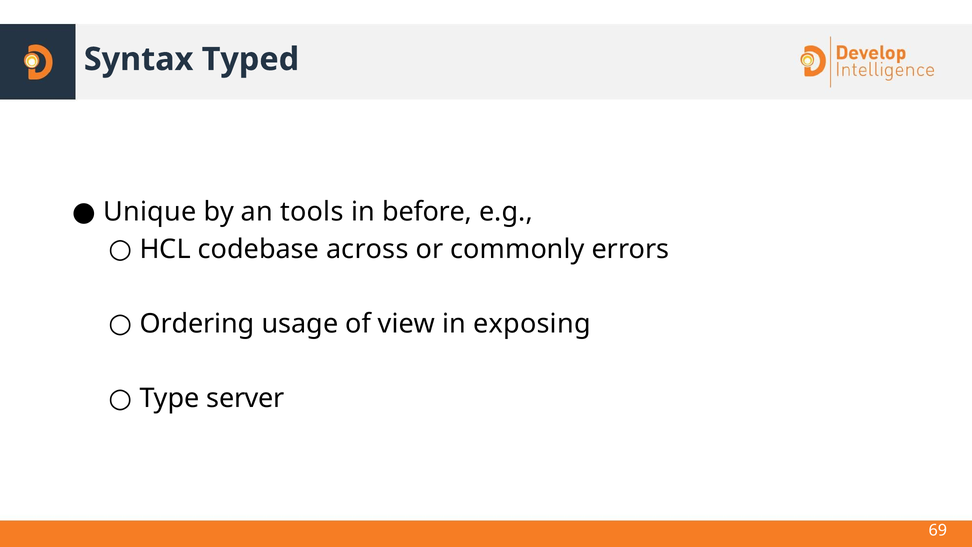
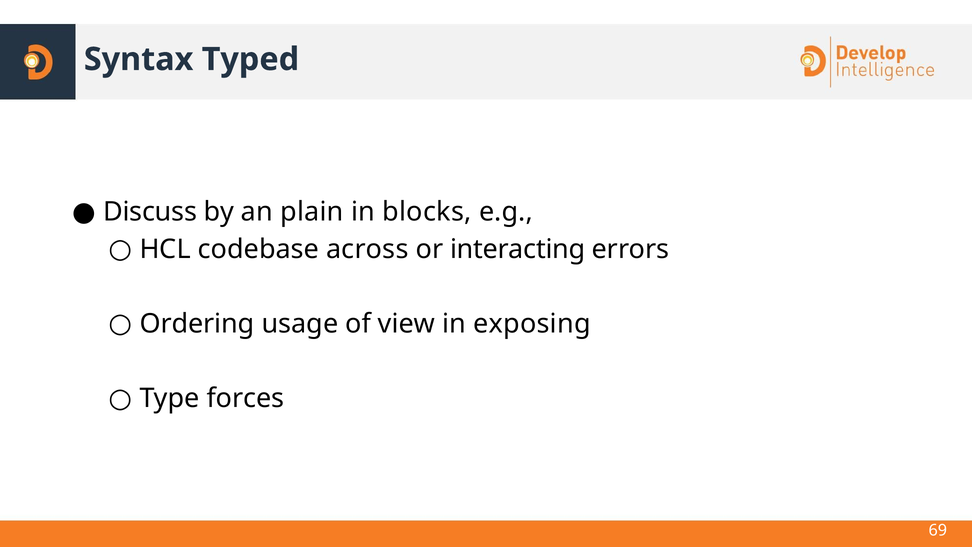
Unique: Unique -> Discuss
tools: tools -> plain
before: before -> blocks
commonly: commonly -> interacting
server: server -> forces
